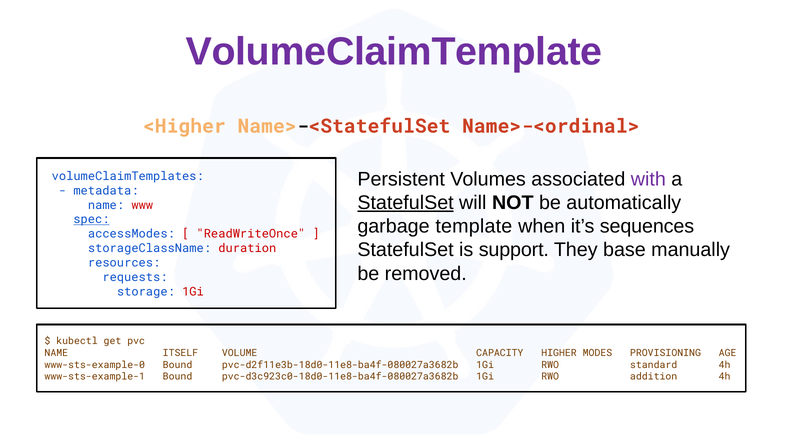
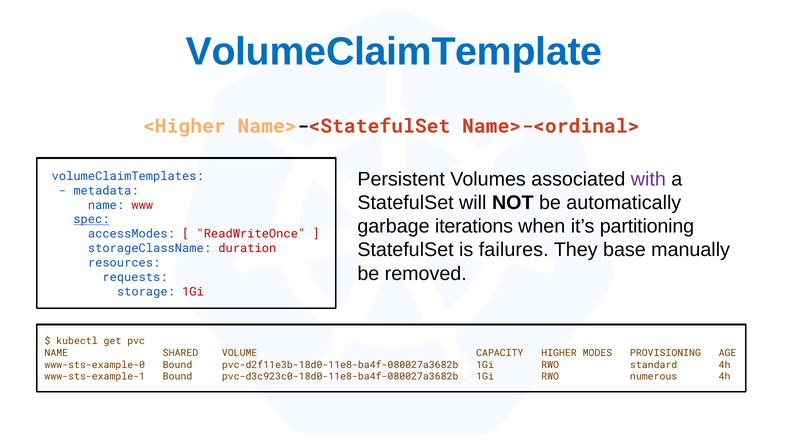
VolumeClaimTemplate colour: purple -> blue
StatefulSet at (406, 203) underline: present -> none
template: template -> iterations
sequences: sequences -> partitioning
support: support -> failures
ITSELF: ITSELF -> SHARED
addition: addition -> numerous
